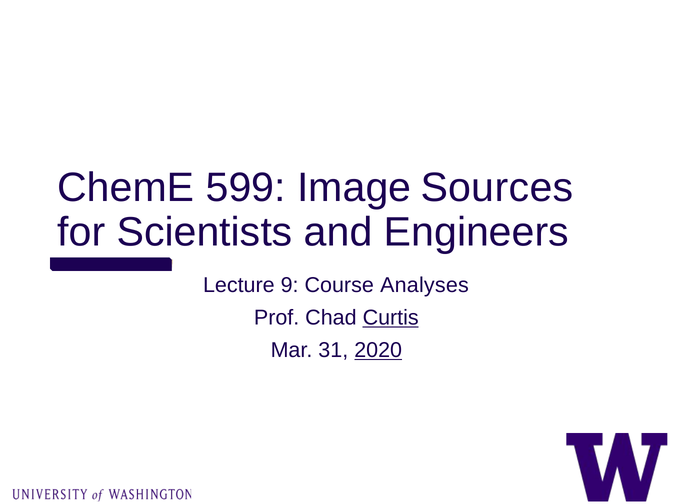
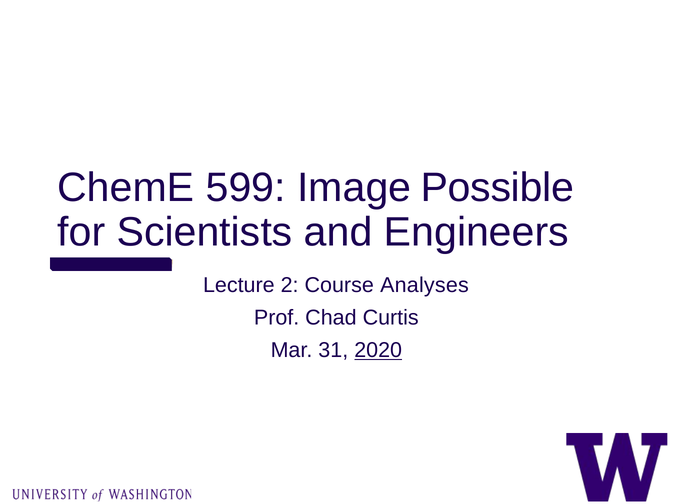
Sources: Sources -> Possible
9: 9 -> 2
Curtis underline: present -> none
